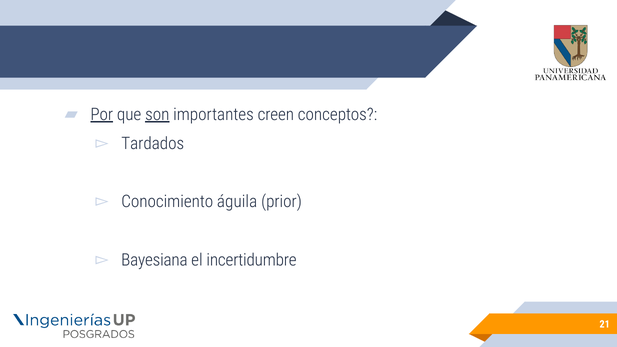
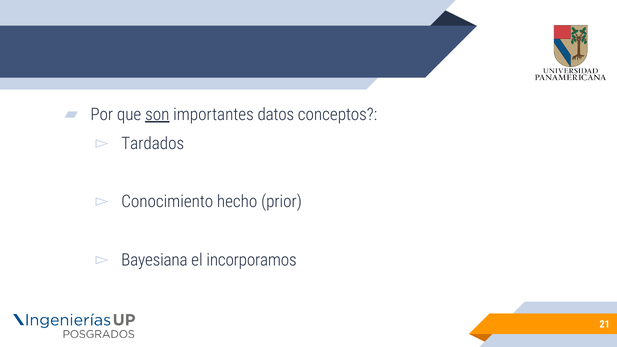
Por underline: present -> none
creen: creen -> datos
águila: águila -> hecho
incertidumbre: incertidumbre -> incorporamos
